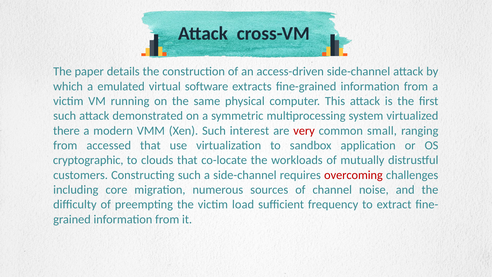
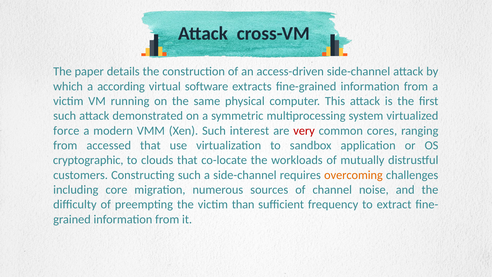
emulated: emulated -> according
there: there -> force
small: small -> cores
overcoming colour: red -> orange
load: load -> than
